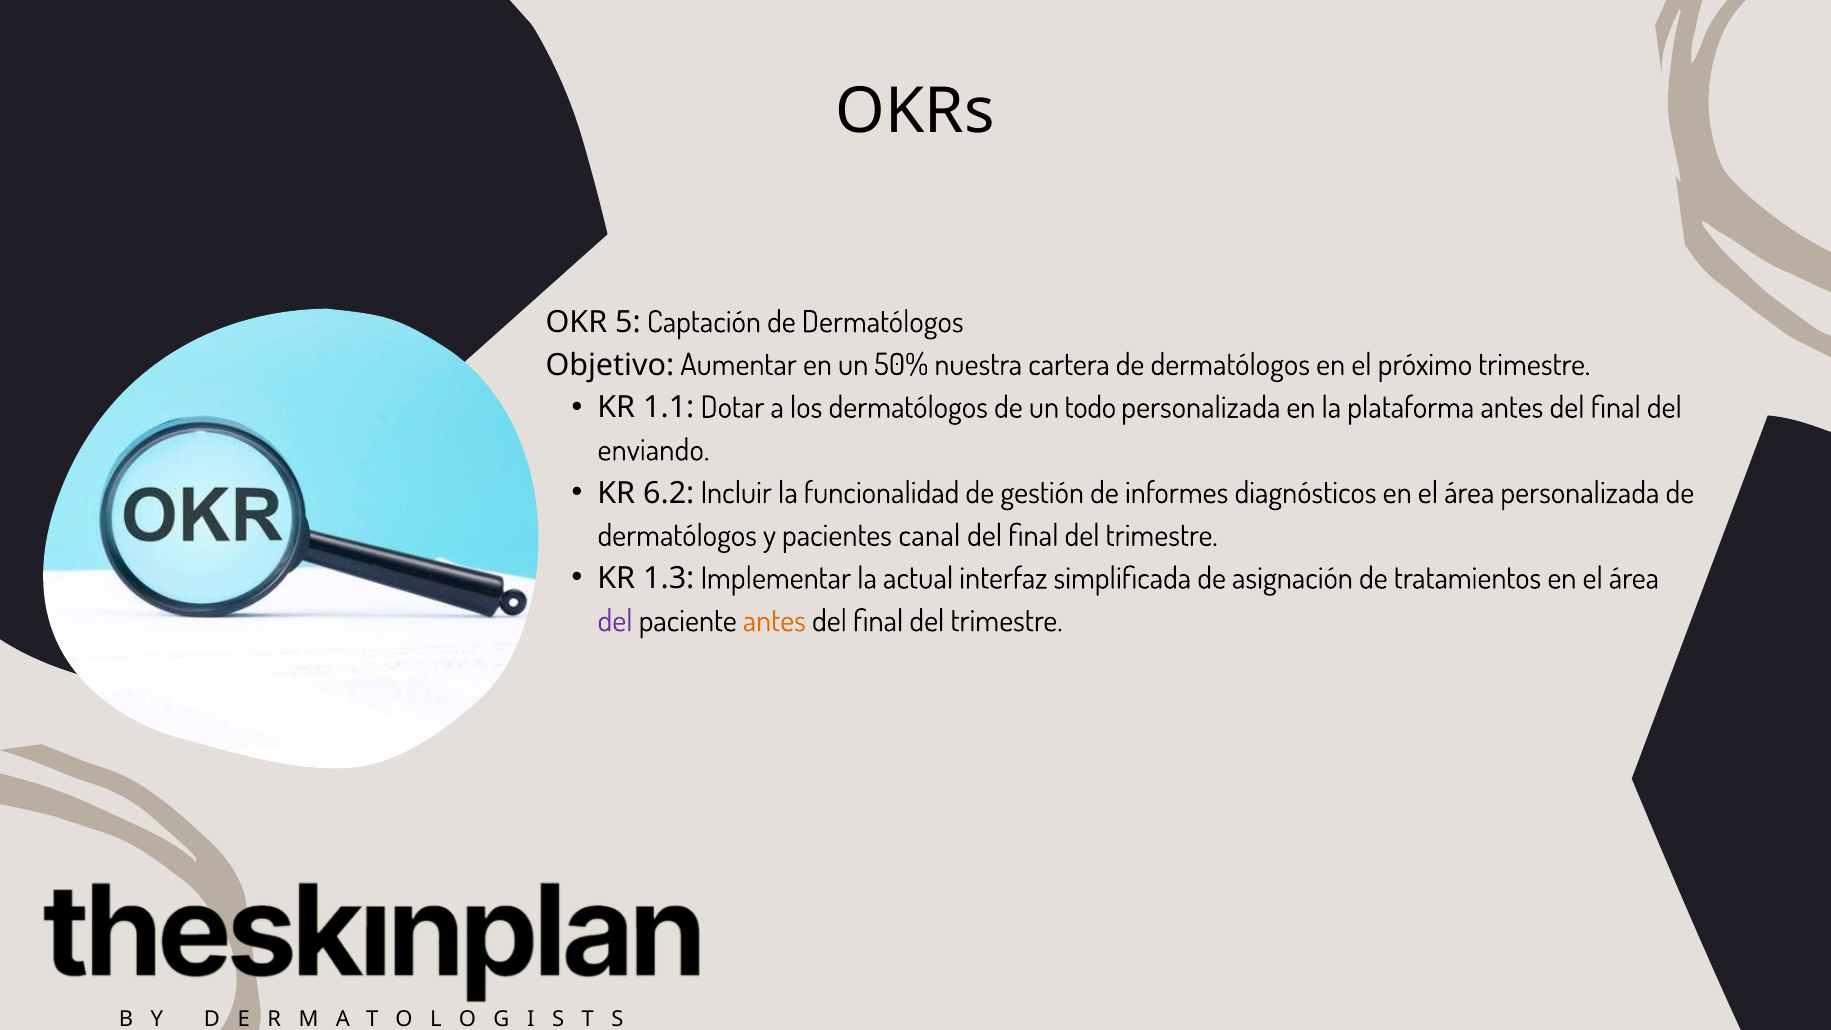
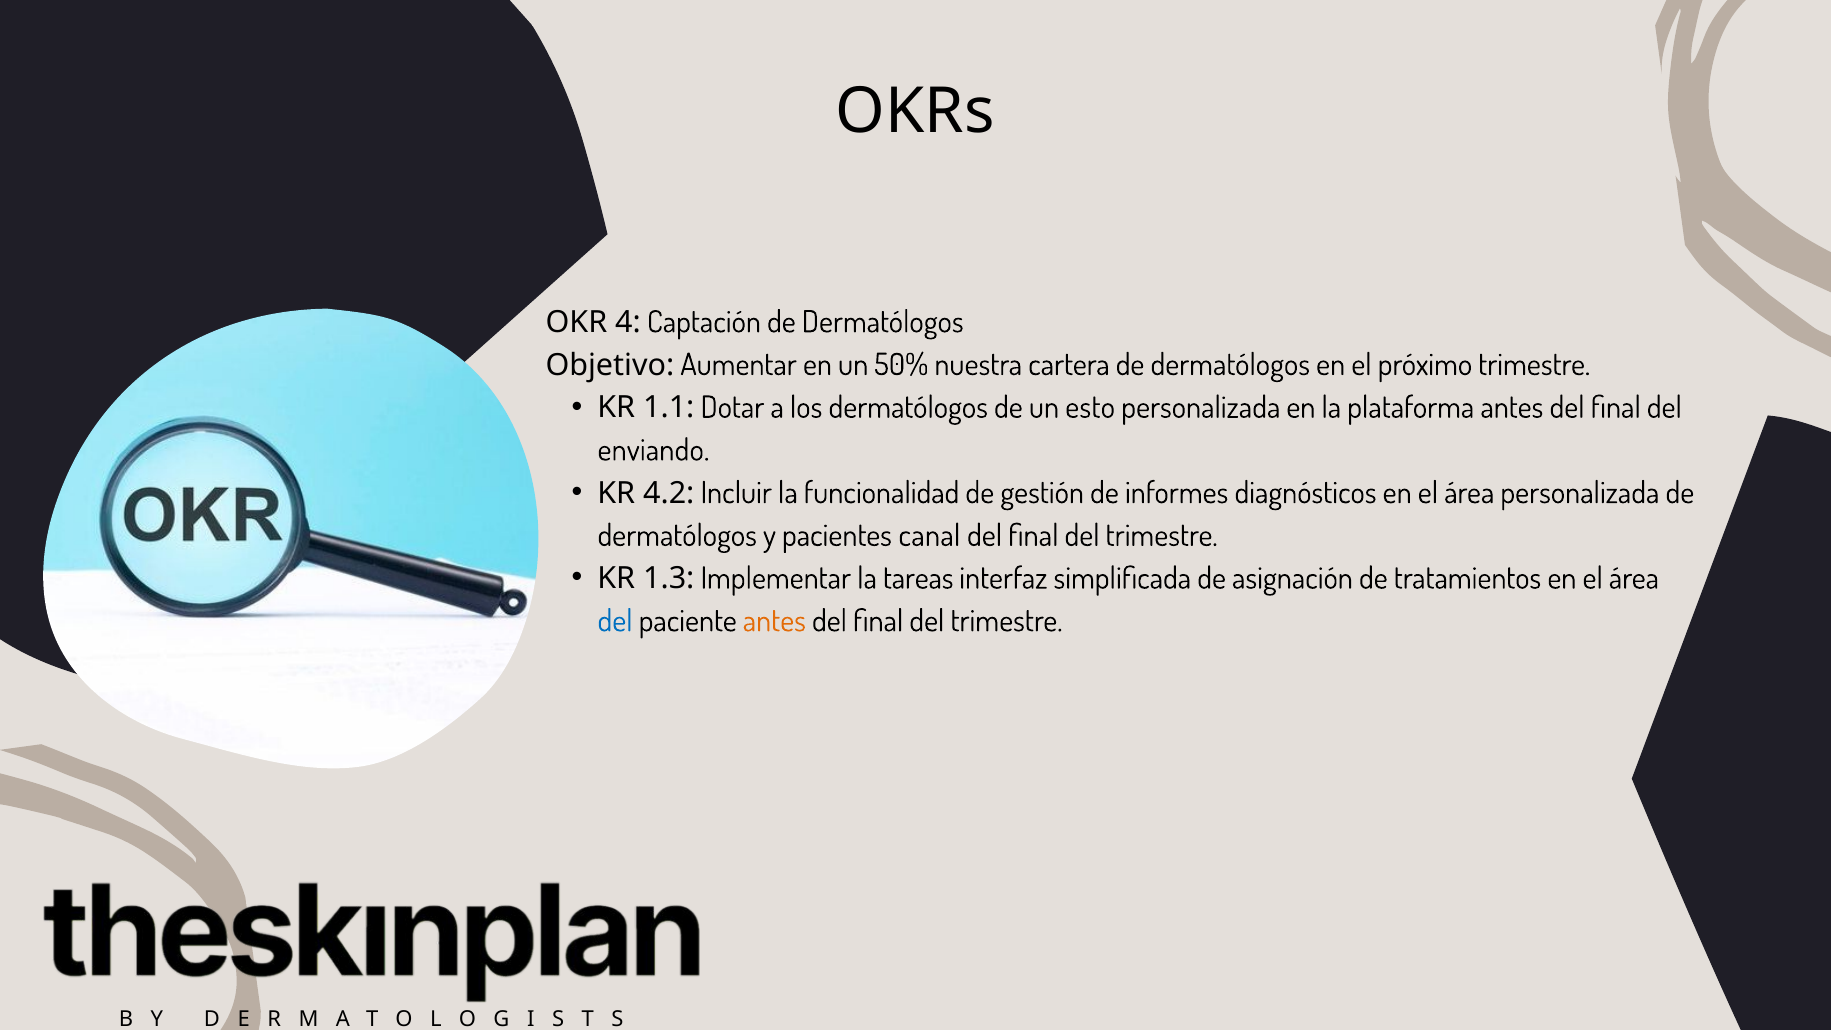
5: 5 -> 4
todo: todo -> esto
6.2: 6.2 -> 4.2
actual: actual -> tareas
del at (615, 621) colour: purple -> blue
